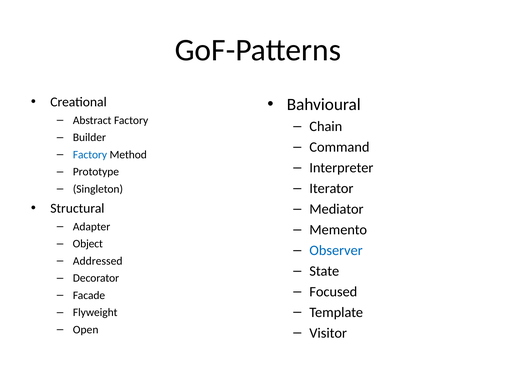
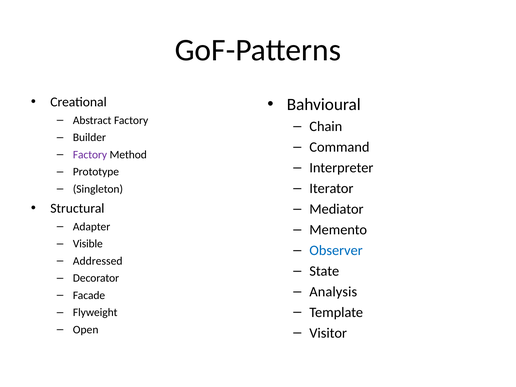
Factory at (90, 155) colour: blue -> purple
Object: Object -> Visible
Focused: Focused -> Analysis
